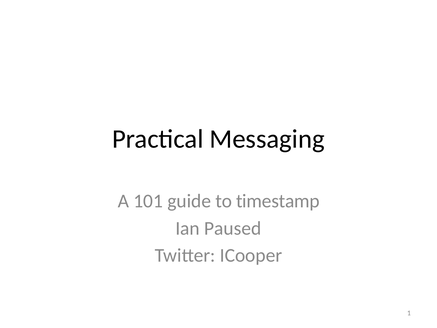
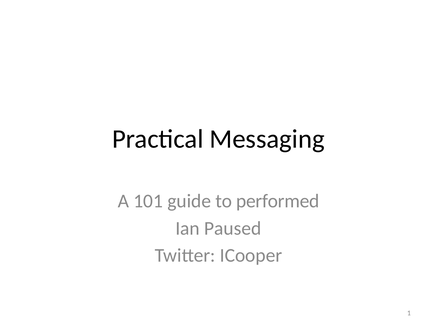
timestamp: timestamp -> performed
